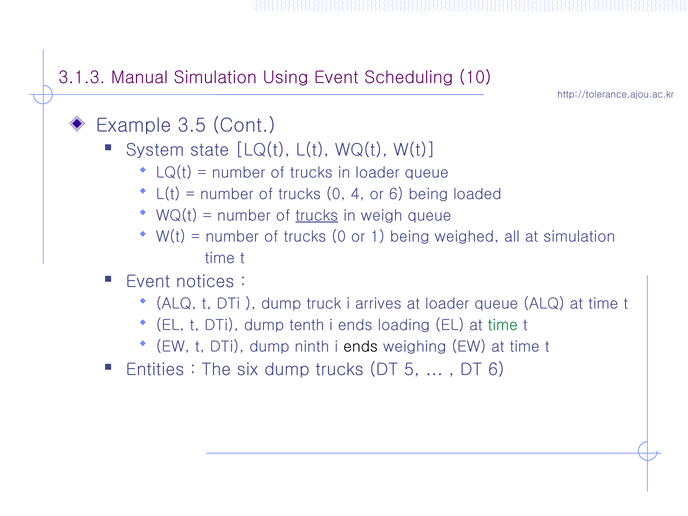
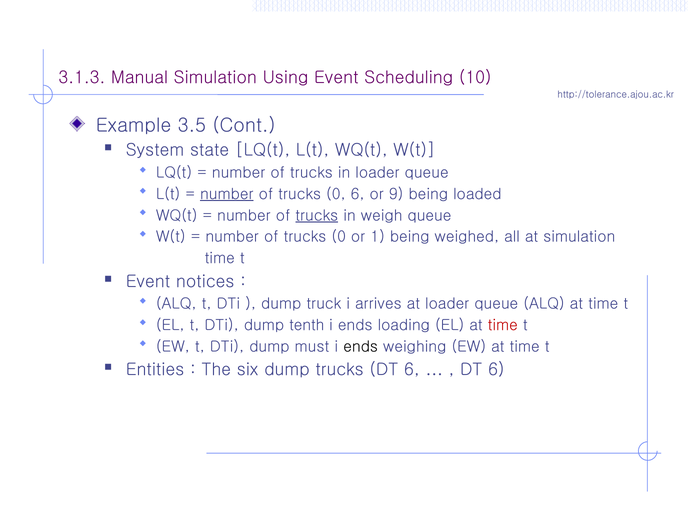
number at (227, 194) underline: none -> present
0 4: 4 -> 6
or 6: 6 -> 9
time at (503, 325) colour: green -> red
ninth: ninth -> must
trucks DT 5: 5 -> 6
